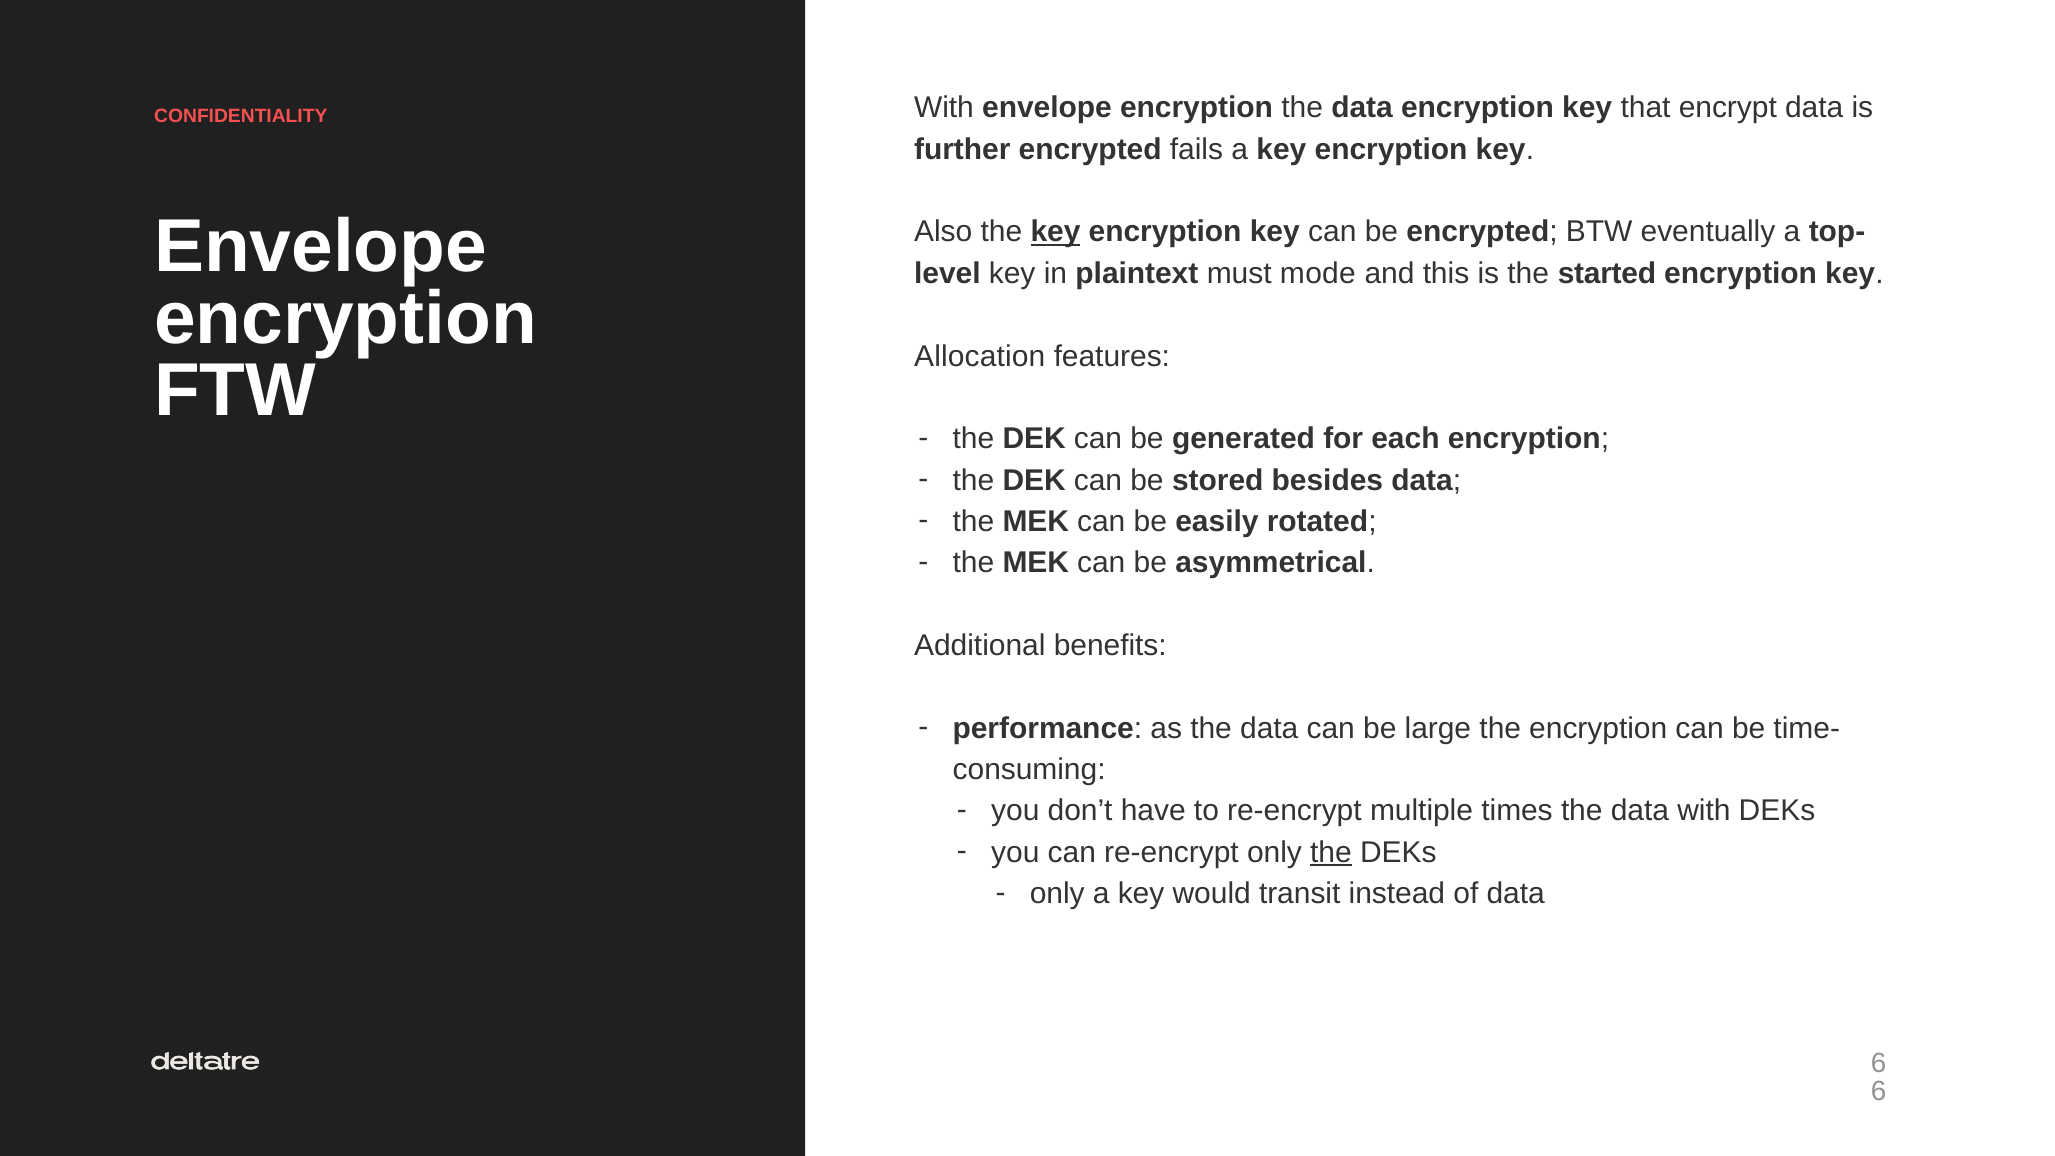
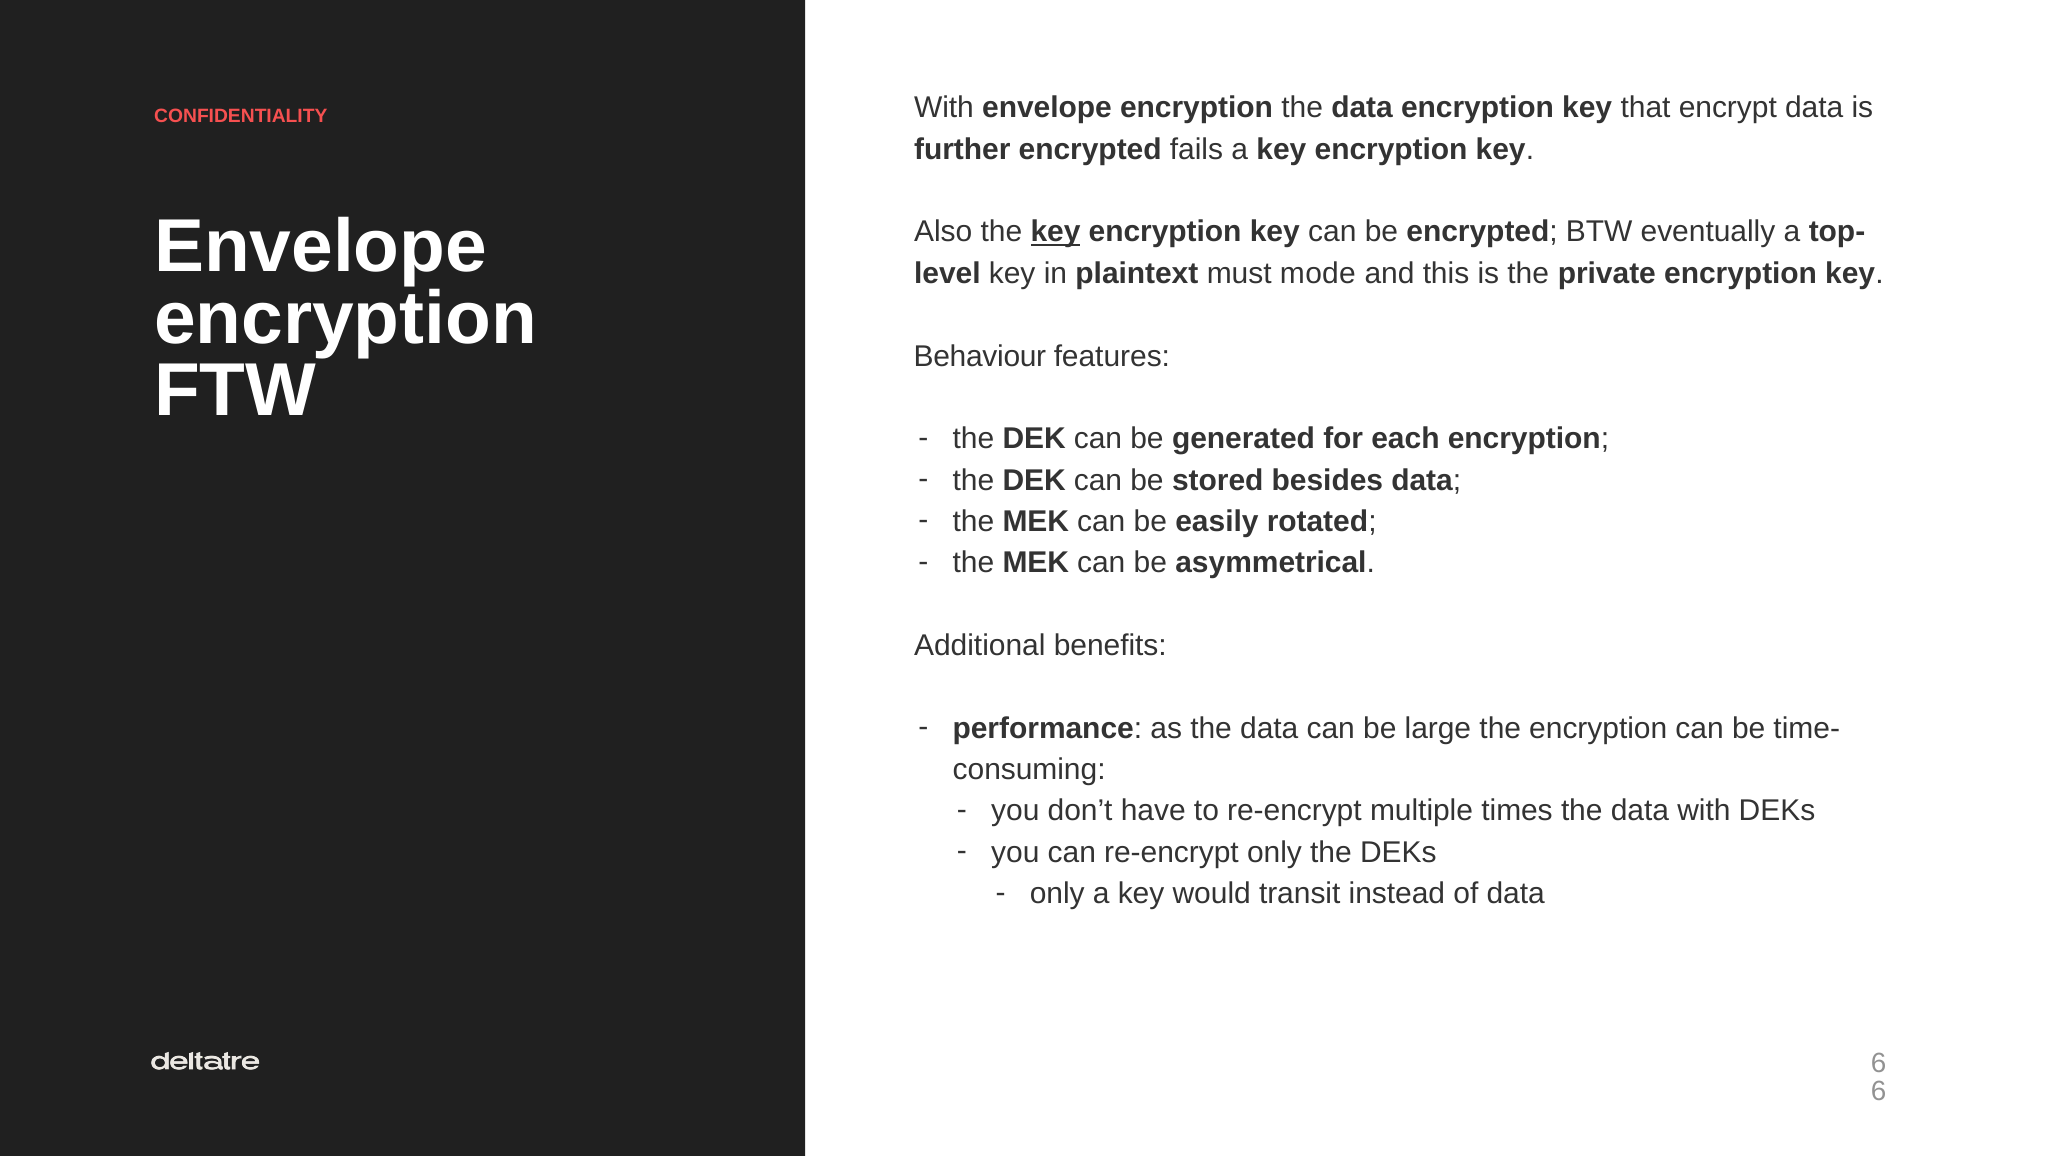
started: started -> private
Allocation: Allocation -> Behaviour
the at (1331, 852) underline: present -> none
